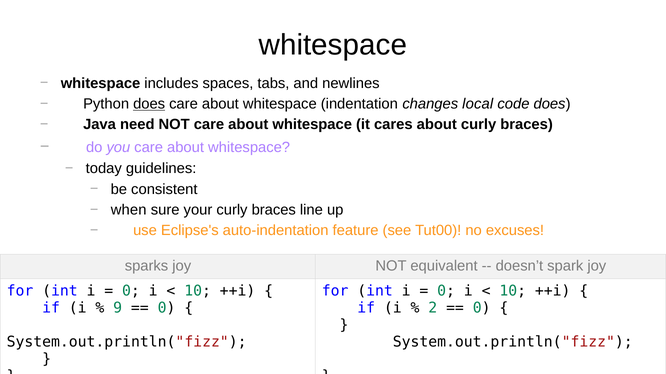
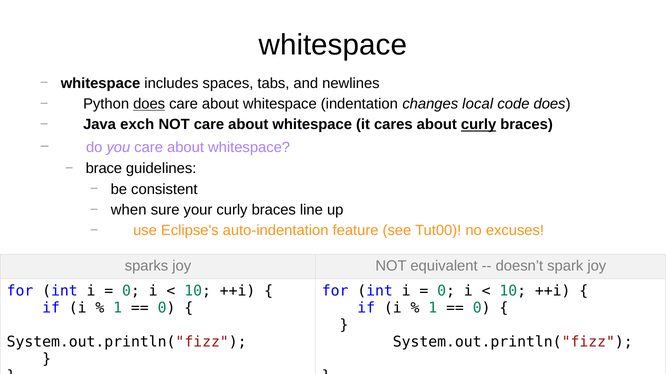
need: need -> exch
curly at (479, 125) underline: none -> present
today: today -> brace
9 at (118, 308): 9 -> 1
2 at (433, 308): 2 -> 1
